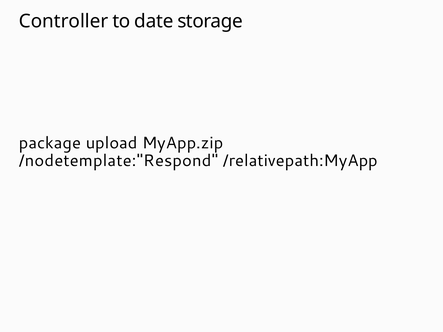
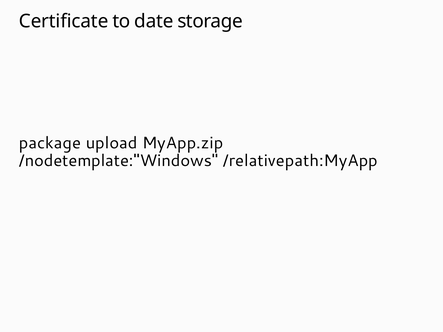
Controller: Controller -> Certificate
/nodetemplate:"Respond: /nodetemplate:"Respond -> /nodetemplate:"Windows
